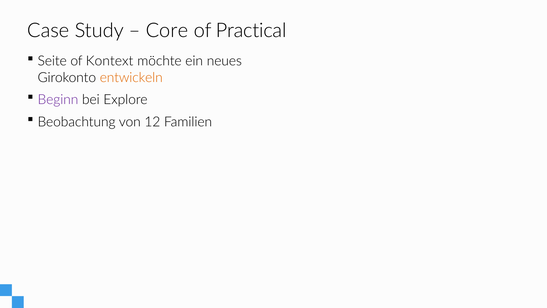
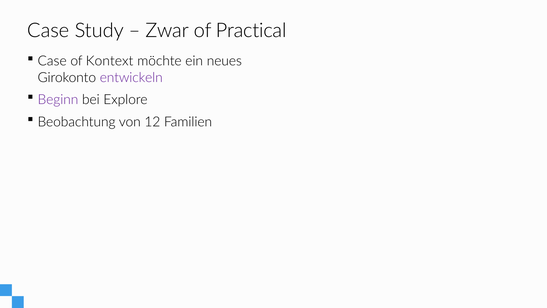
Core: Core -> Zwar
Seite at (52, 61): Seite -> Case
entwickeln colour: orange -> purple
